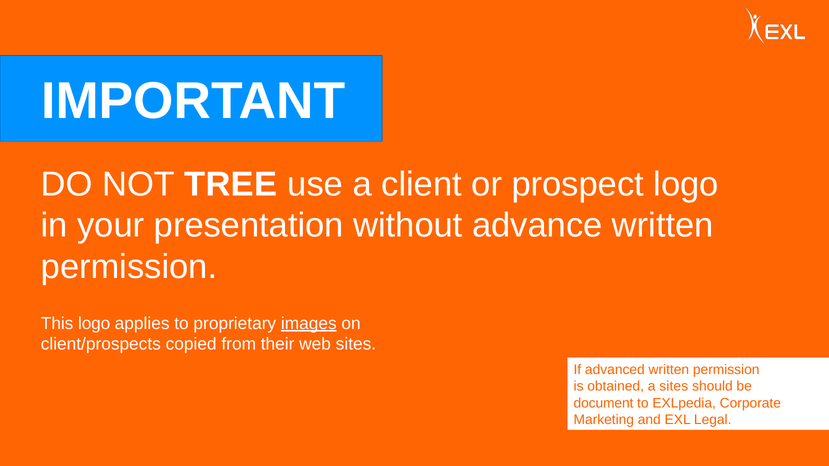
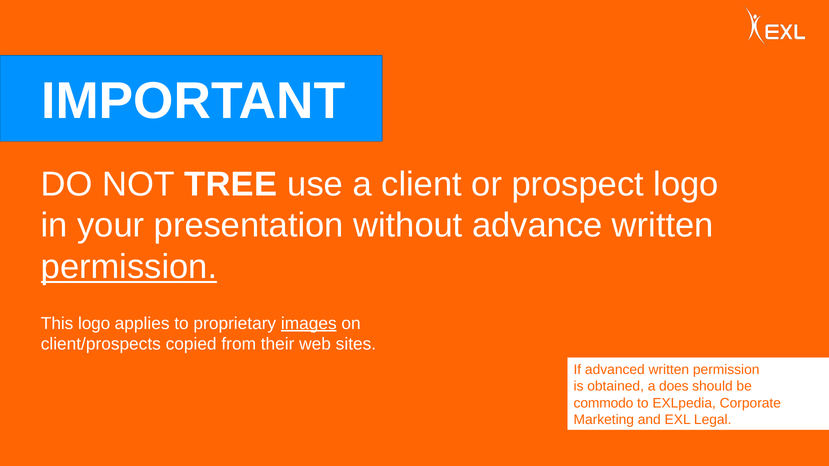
permission at (129, 267) underline: none -> present
a sites: sites -> does
document: document -> commodo
